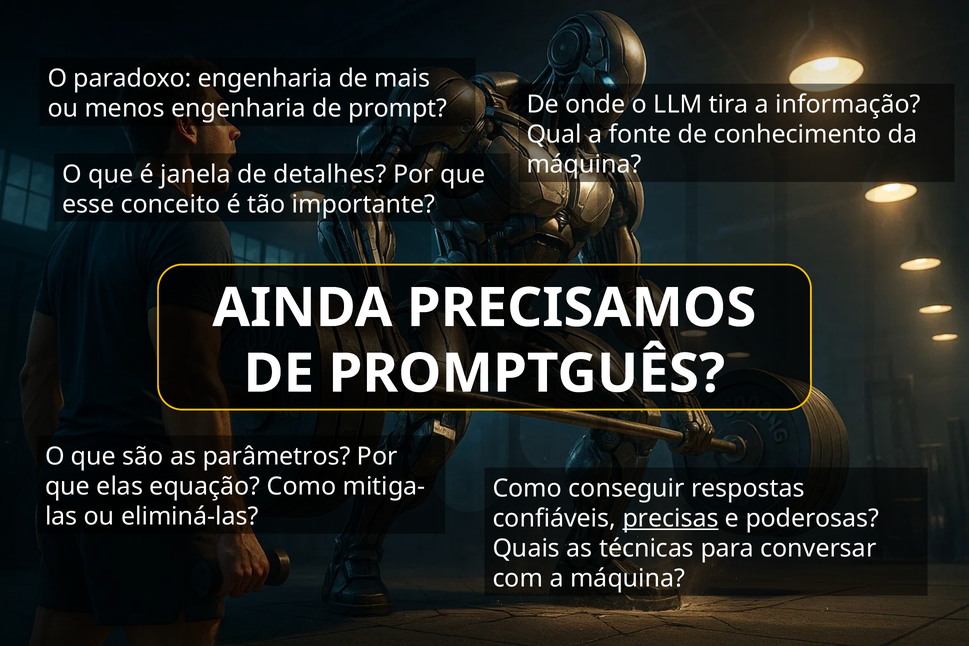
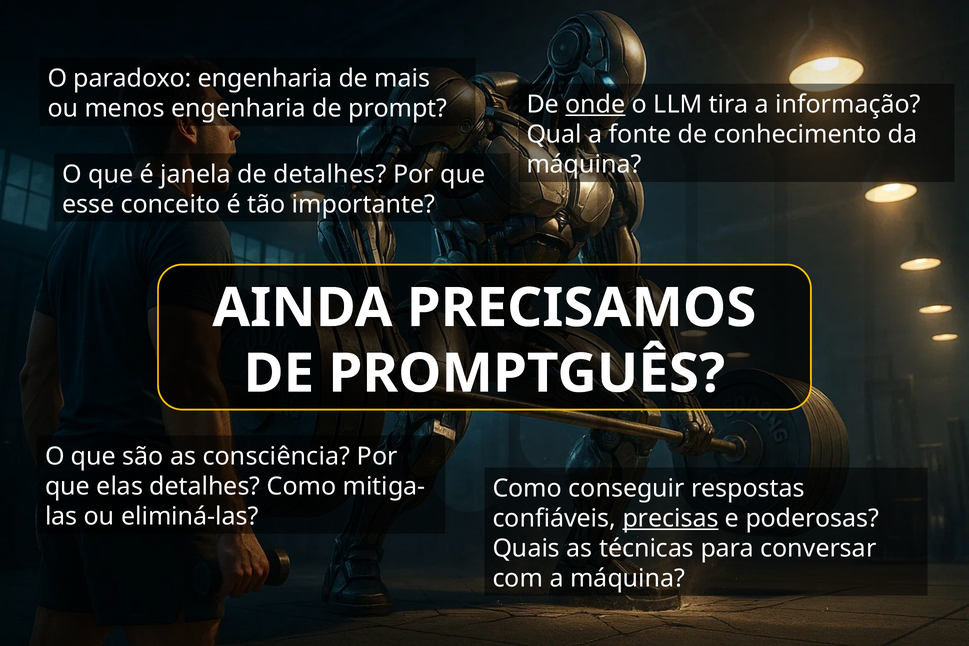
onde underline: none -> present
parâmetros: parâmetros -> consciência
elas equação: equação -> detalhes
